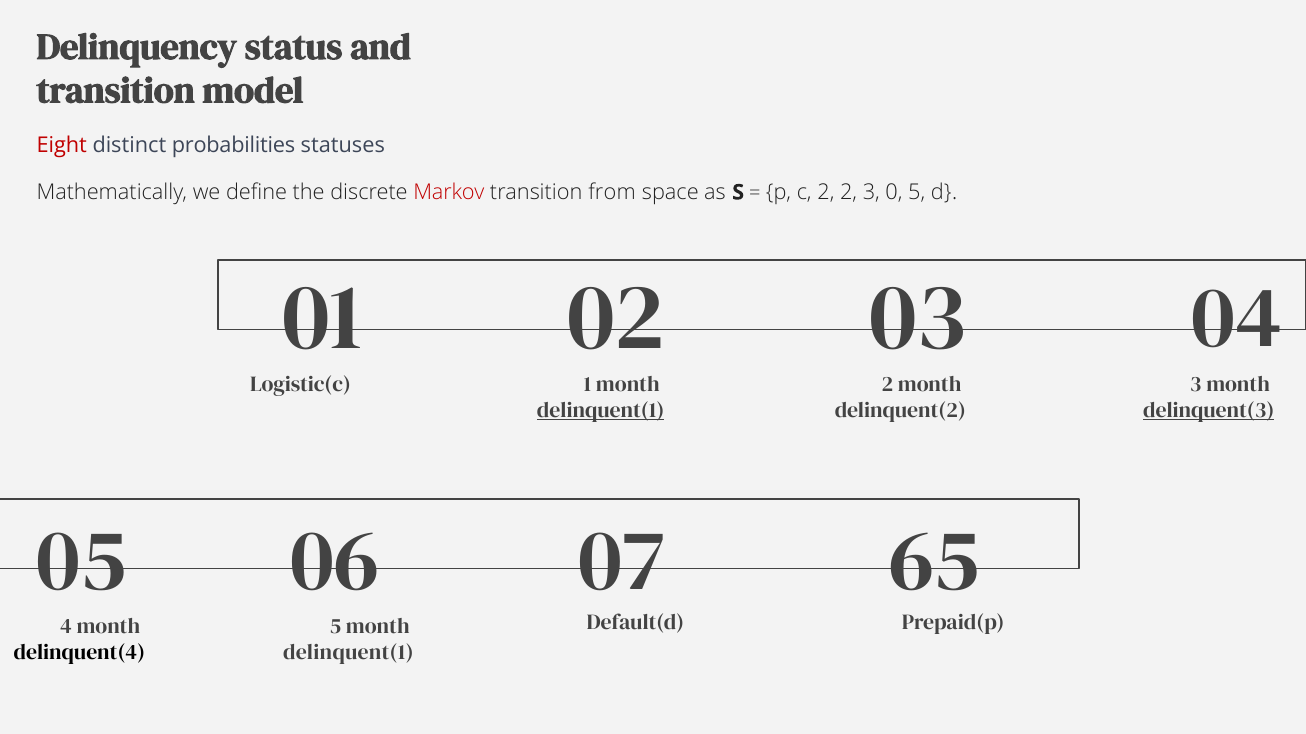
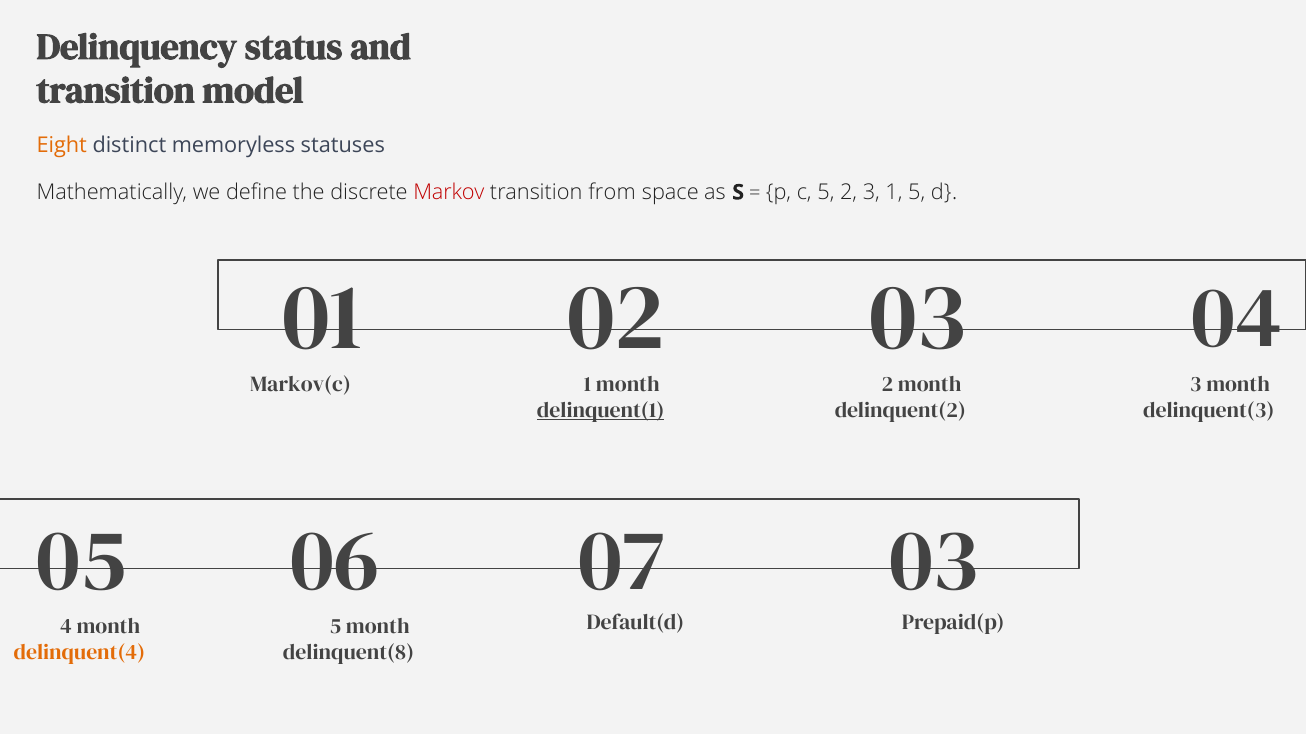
Eight colour: red -> orange
probabilities: probabilities -> memoryless
c 2: 2 -> 5
3 0: 0 -> 1
Logistic(c: Logistic(c -> Markov(c
delinquent(3 underline: present -> none
07 65: 65 -> 03
delinquent(4 colour: black -> orange
delinquent(1 at (348, 653): delinquent(1 -> delinquent(8
